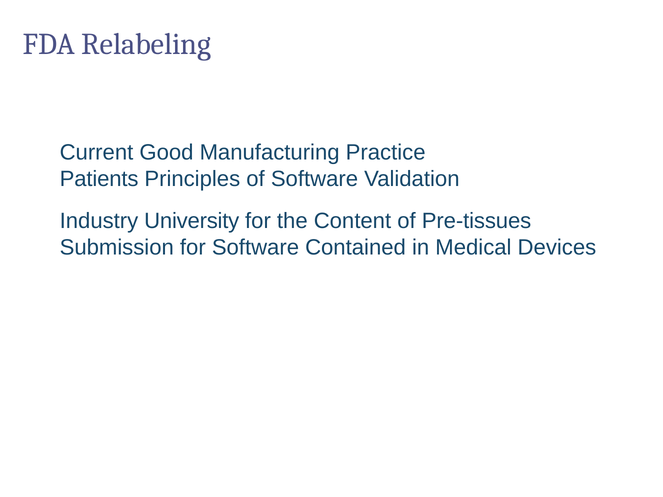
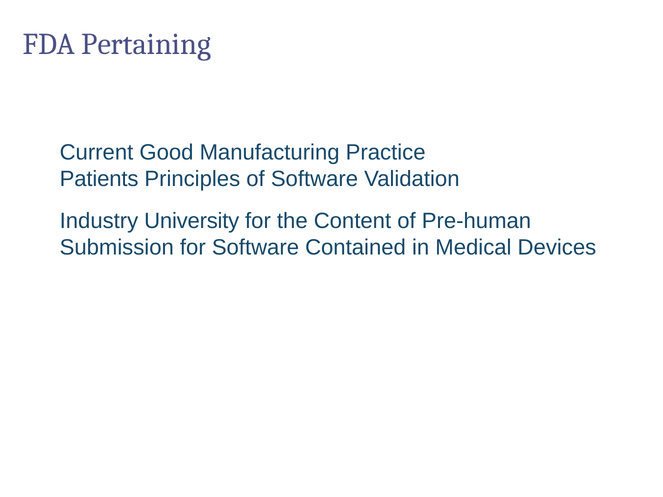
Relabeling: Relabeling -> Pertaining
Pre-tissues: Pre-tissues -> Pre-human
